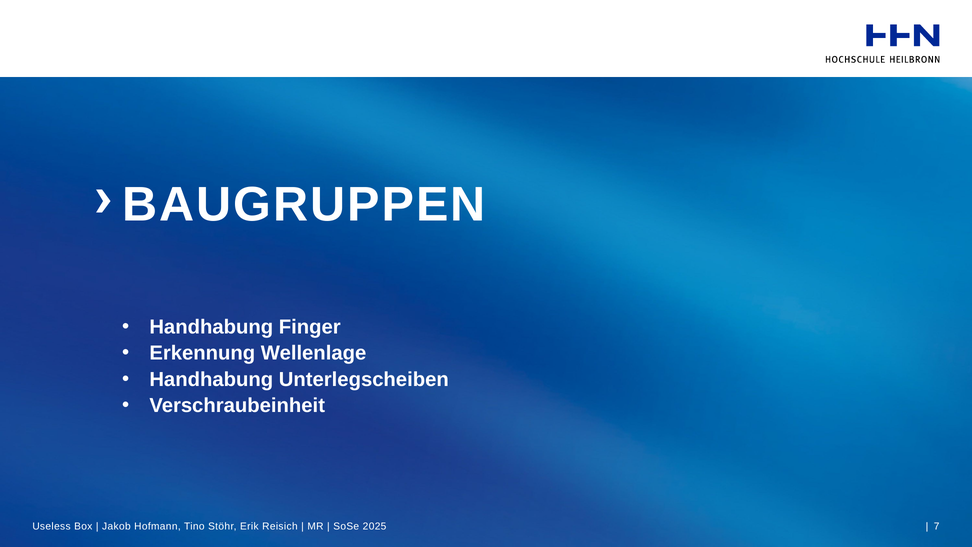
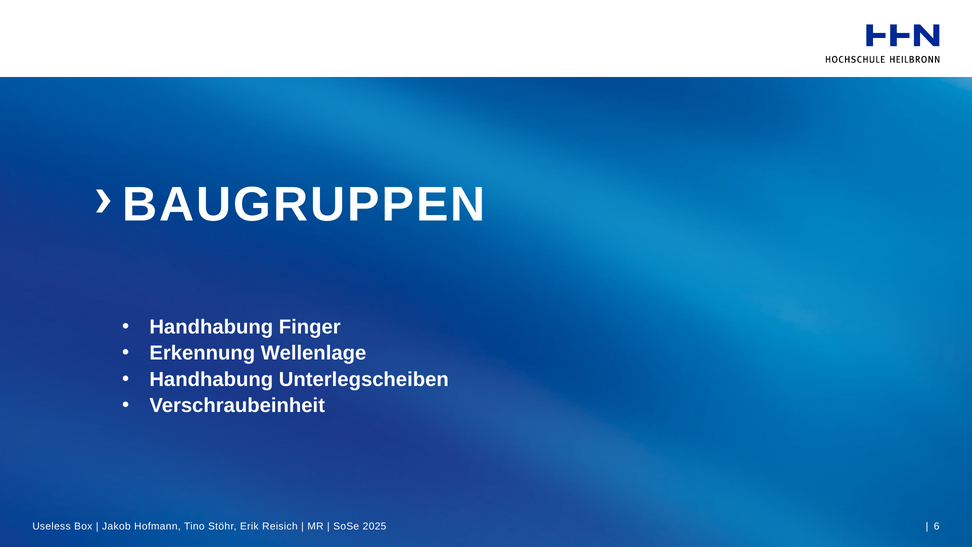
7: 7 -> 6
